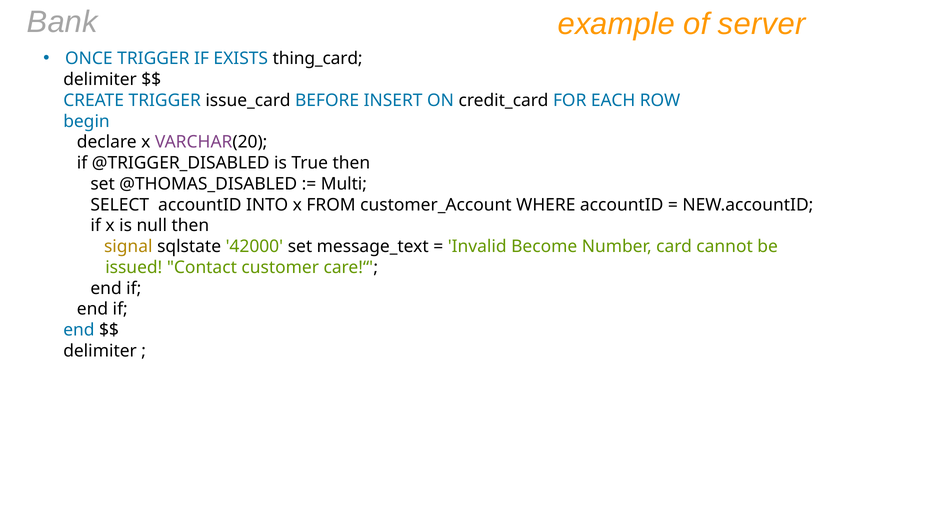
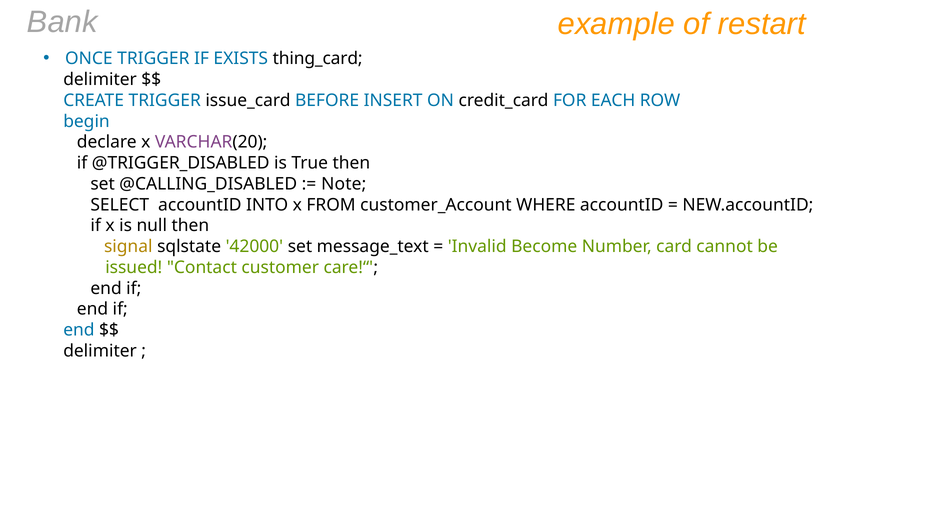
server: server -> restart
@THOMAS_DISABLED: @THOMAS_DISABLED -> @CALLING_DISABLED
Multi: Multi -> Note
